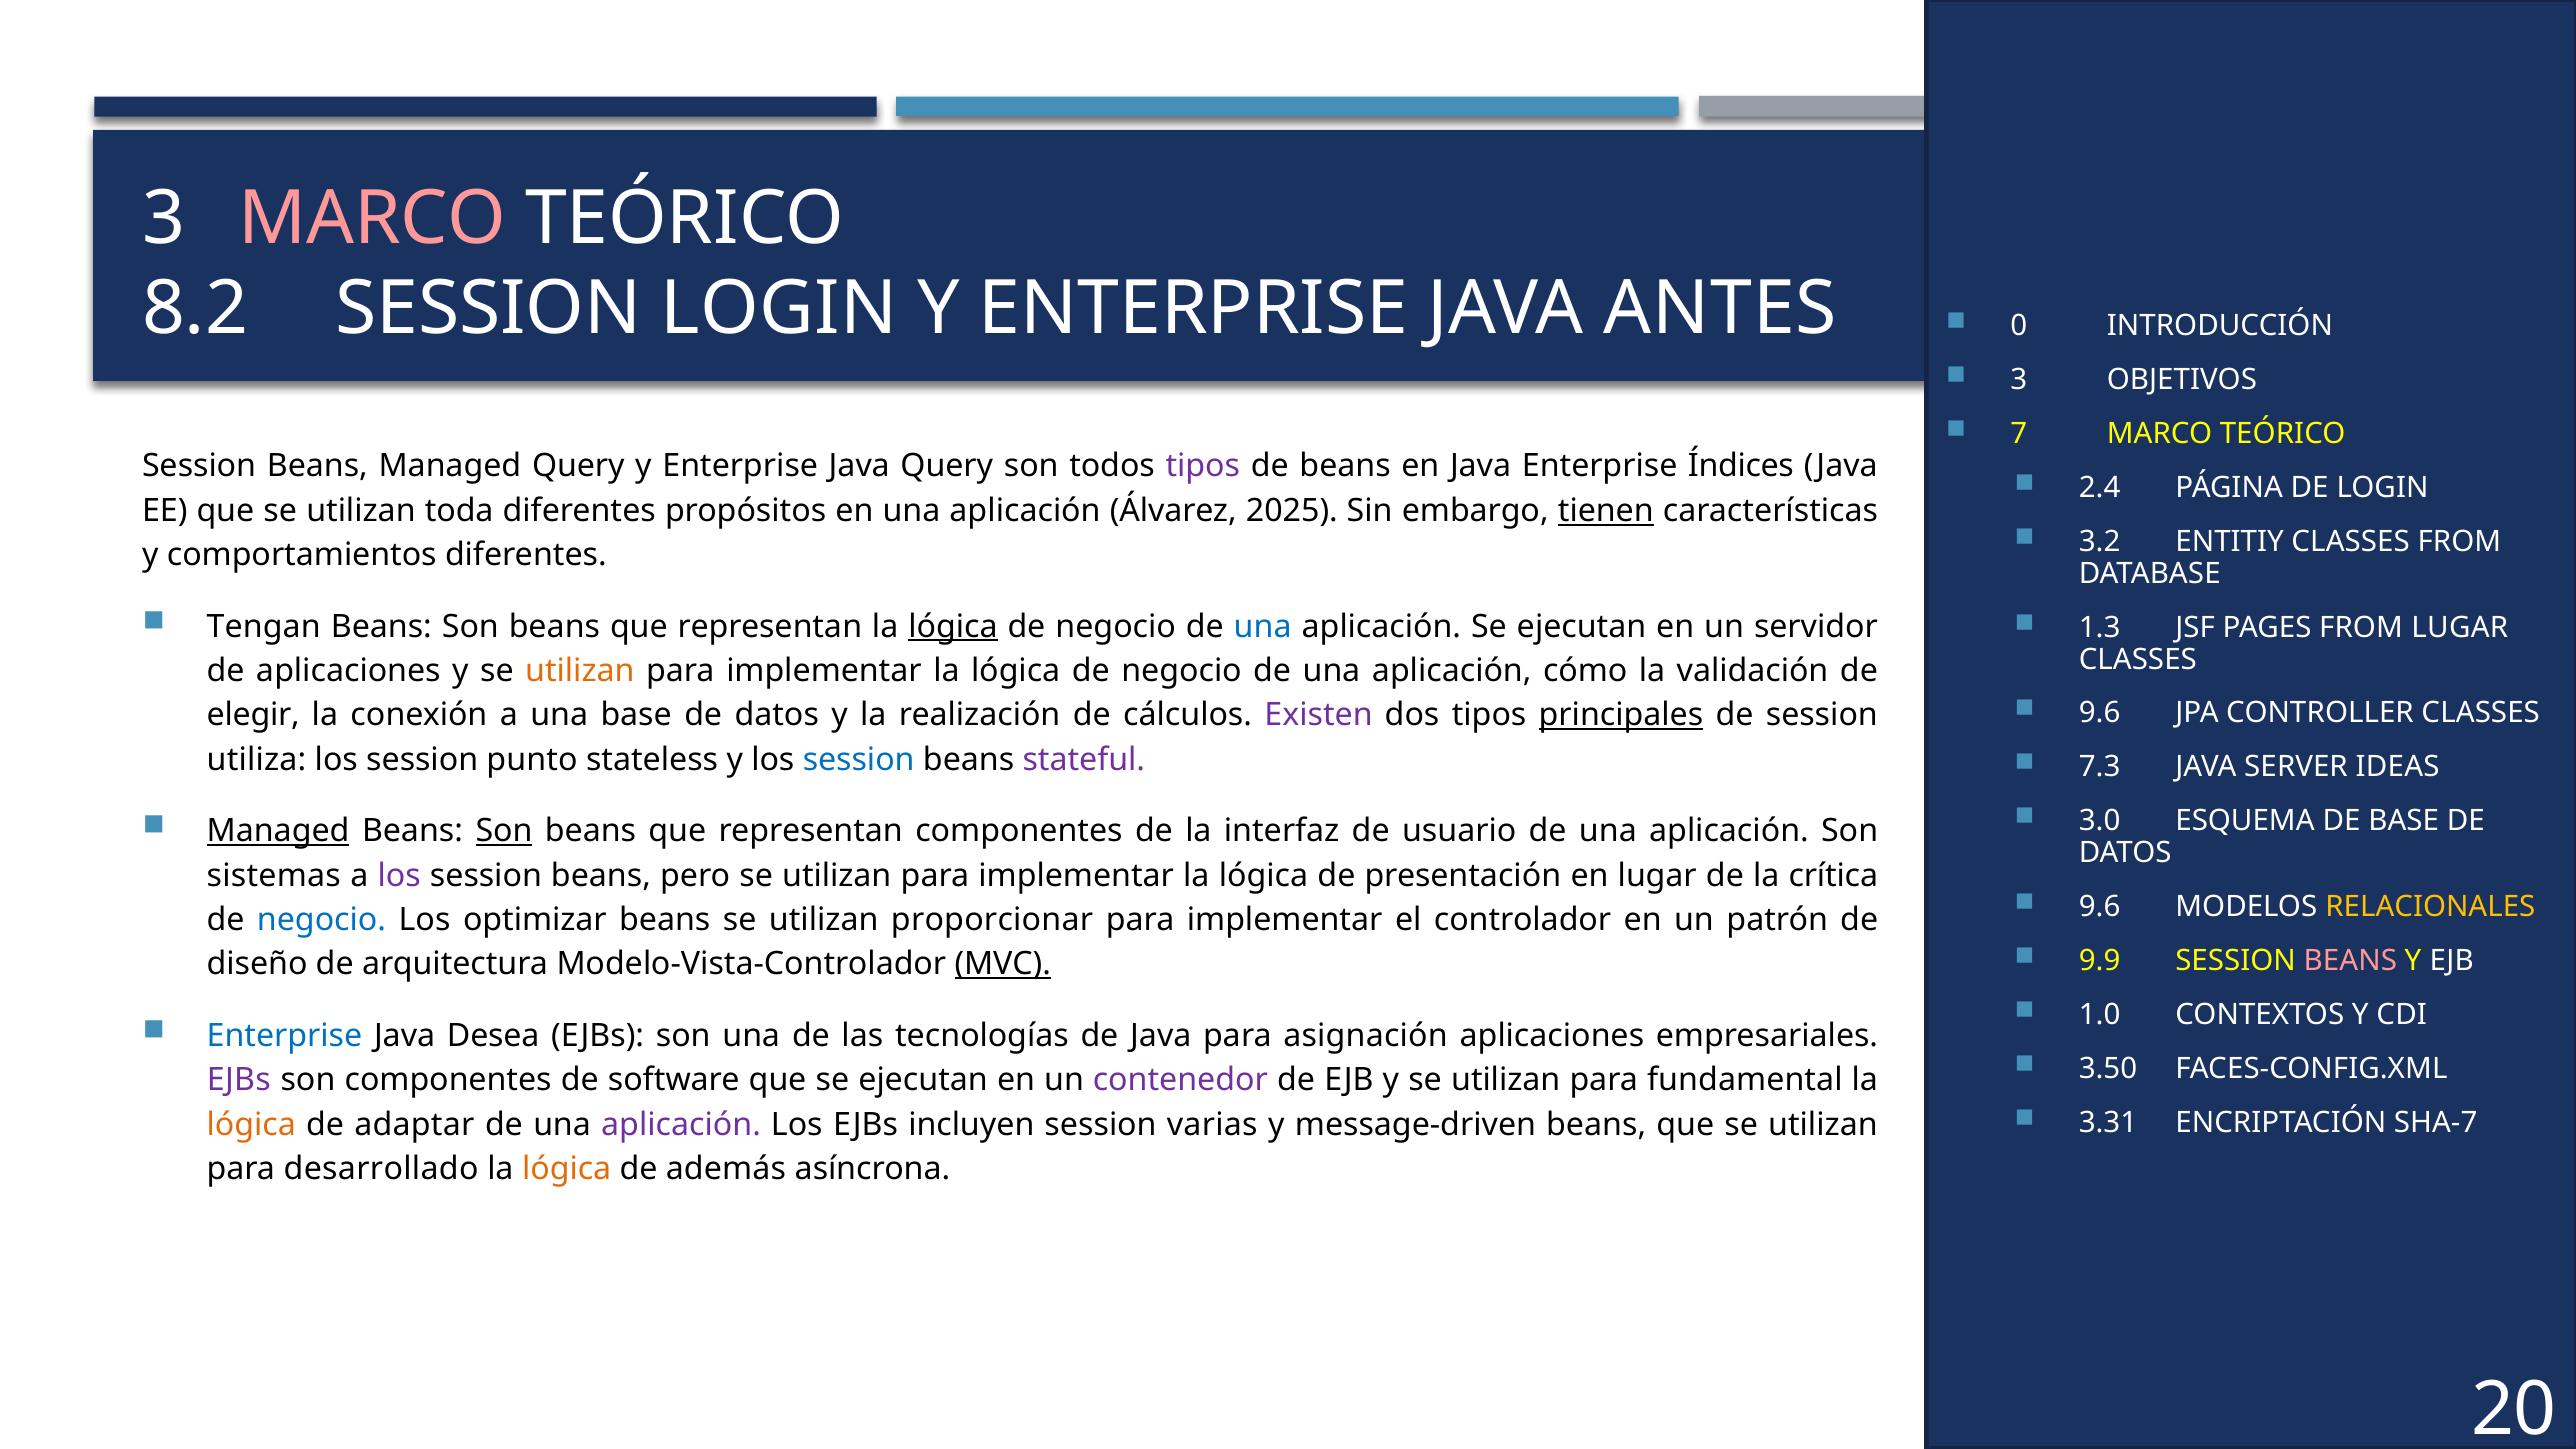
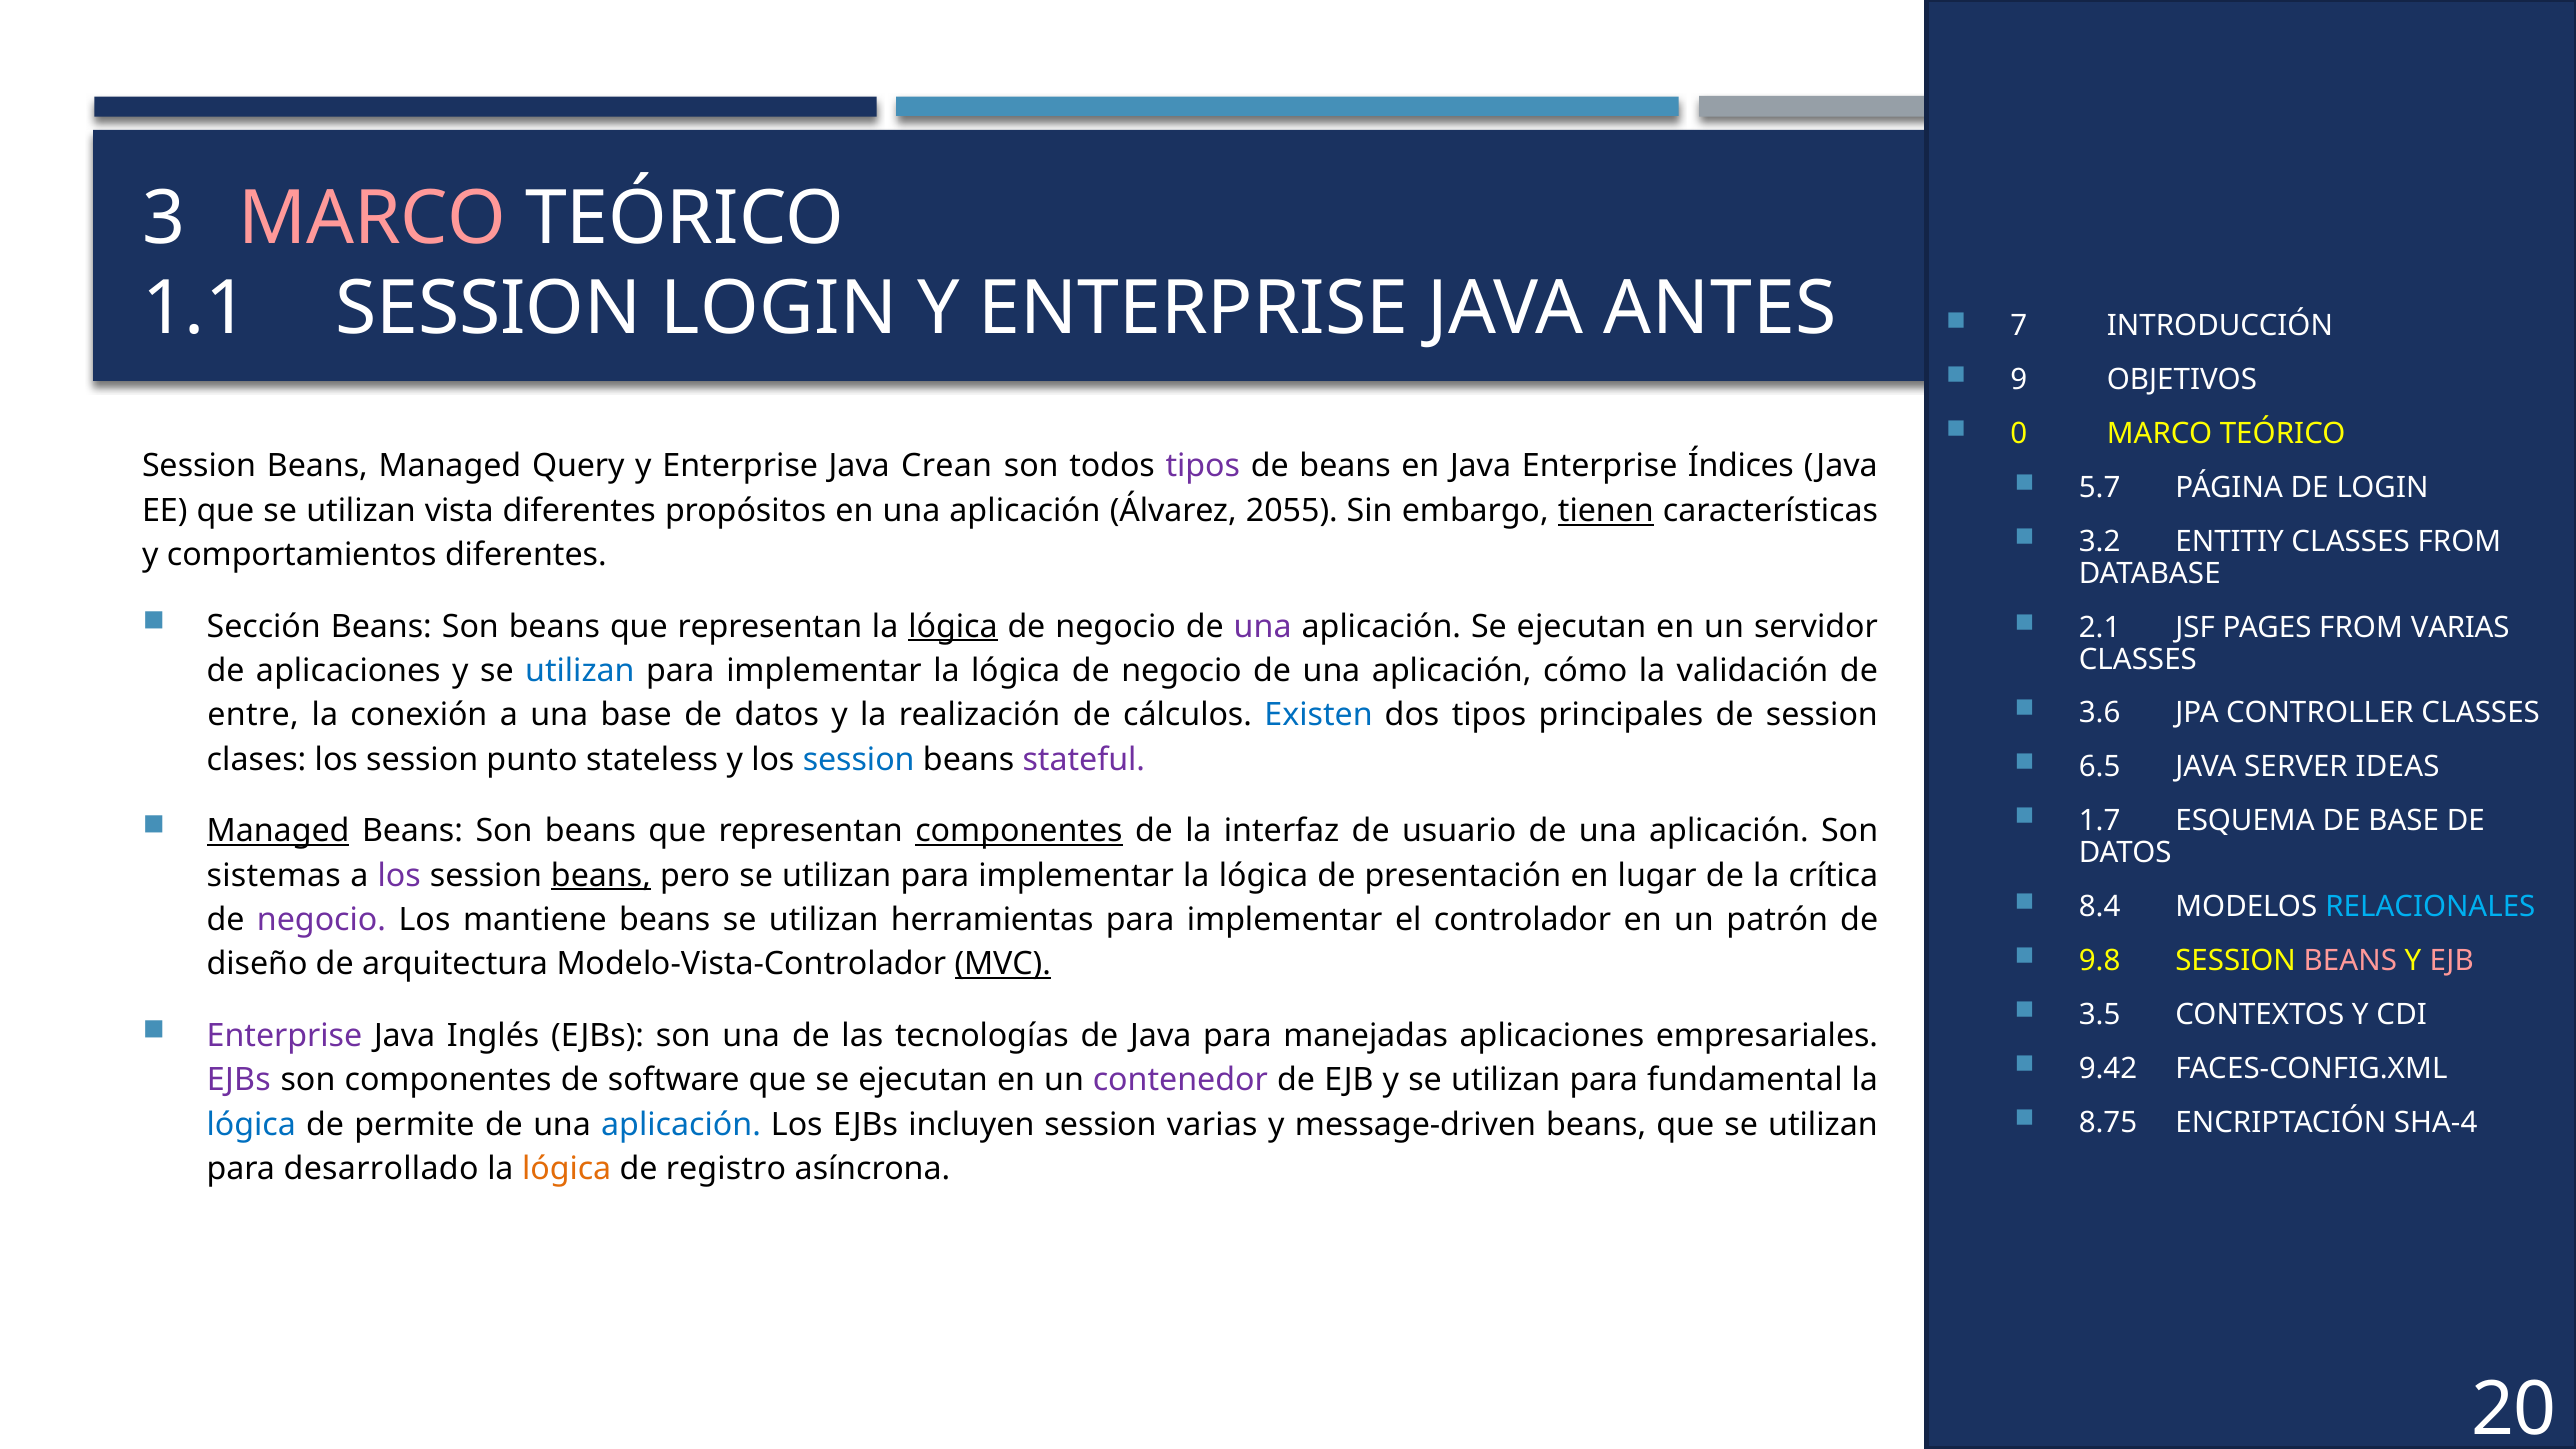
8.2: 8.2 -> 1.1
0: 0 -> 7
3 at (2019, 380): 3 -> 9
7: 7 -> 0
Java Query: Query -> Crean
2.4: 2.4 -> 5.7
toda: toda -> vista
2025: 2025 -> 2055
Tengan: Tengan -> Sección
una at (1263, 626) colour: blue -> purple
1.3: 1.3 -> 2.1
FROM LUGAR: LUGAR -> VARIAS
utilizan at (580, 671) colour: orange -> blue
9.6 at (2100, 713): 9.6 -> 3.6
elegir: elegir -> entre
Existen colour: purple -> blue
principales underline: present -> none
utiliza: utiliza -> clases
7.3: 7.3 -> 6.5
3.0: 3.0 -> 1.7
Son at (504, 831) underline: present -> none
componentes at (1019, 831) underline: none -> present
beans at (601, 875) underline: none -> present
9.6 at (2100, 907): 9.6 -> 8.4
RELACIONALES colour: yellow -> light blue
negocio at (322, 920) colour: blue -> purple
optimizar: optimizar -> mantiene
proporcionar: proporcionar -> herramientas
9.9: 9.9 -> 9.8
EJB at (2452, 961) colour: white -> pink
1.0: 1.0 -> 3.5
Enterprise at (284, 1036) colour: blue -> purple
Desea: Desea -> Inglés
asignación: asignación -> manejadas
3.50: 3.50 -> 9.42
3.31: 3.31 -> 8.75
SHA-7: SHA-7 -> SHA-4
lógica at (251, 1124) colour: orange -> blue
adaptar: adaptar -> permite
aplicación at (681, 1124) colour: purple -> blue
además: además -> registro
